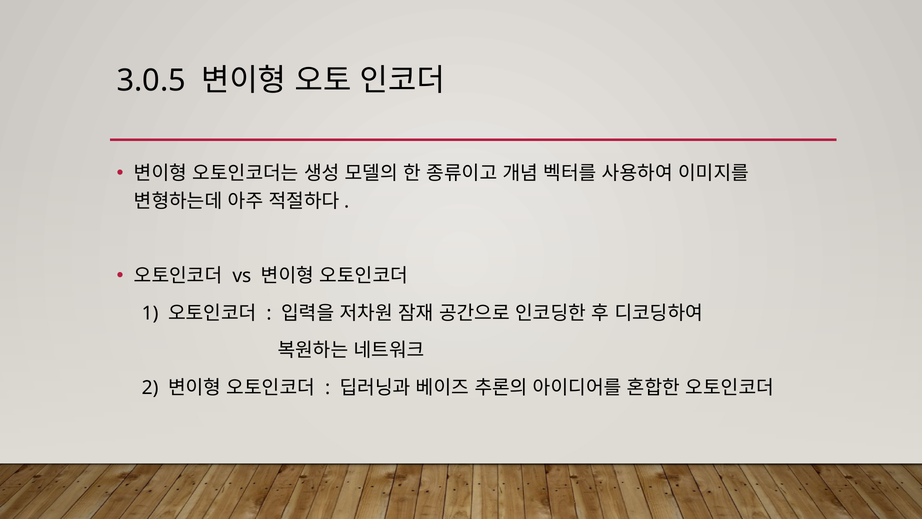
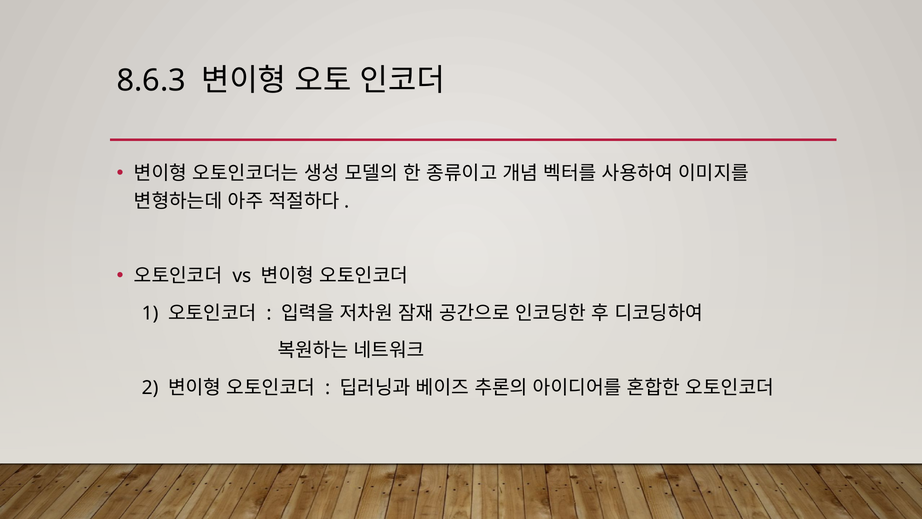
3.0.5: 3.0.5 -> 8.6.3
